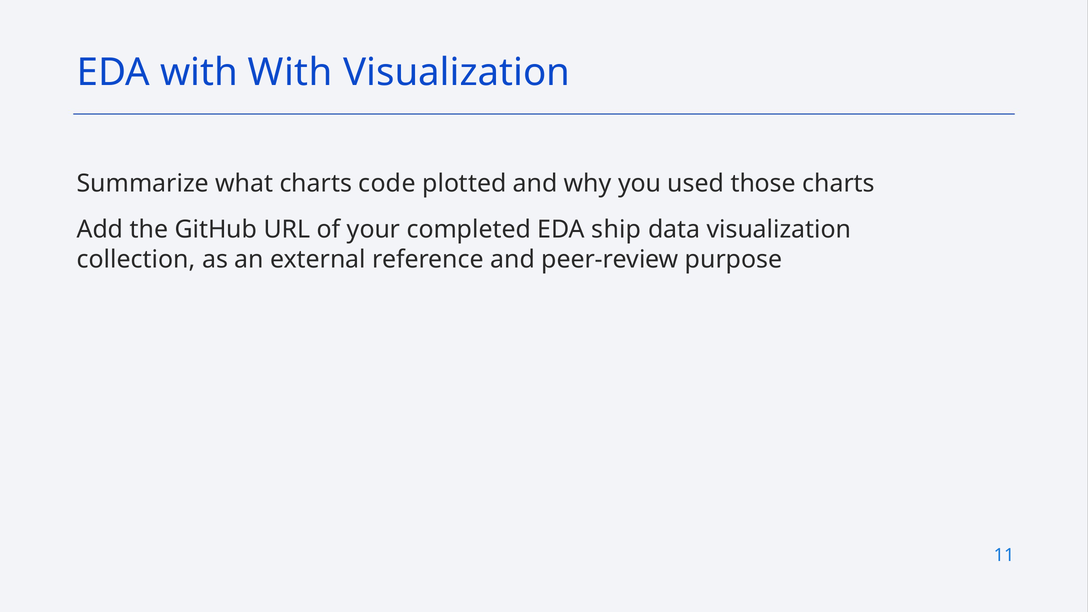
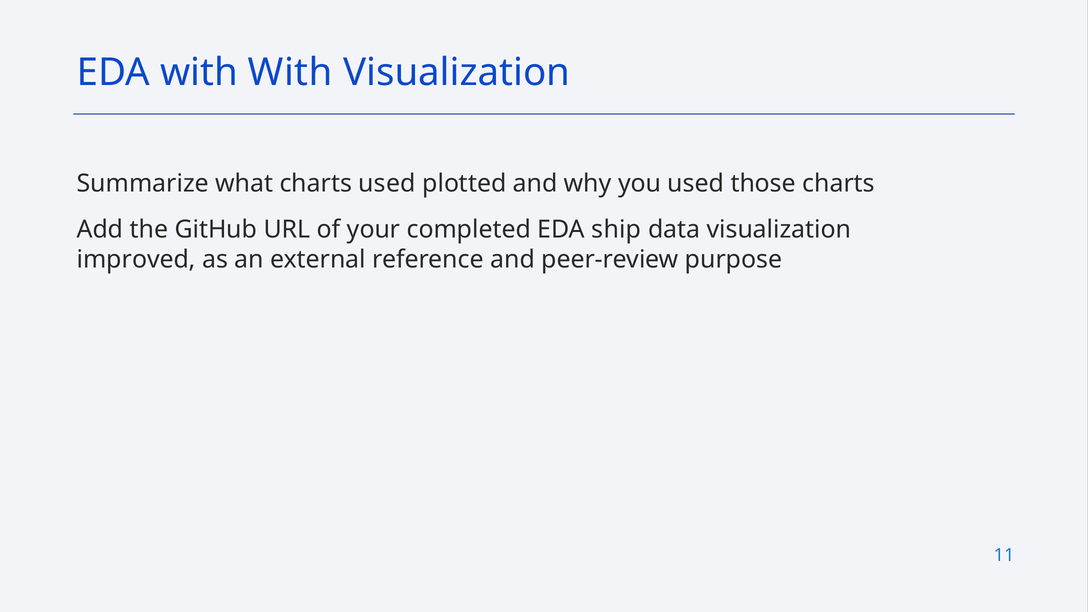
charts code: code -> used
collection: collection -> improved
